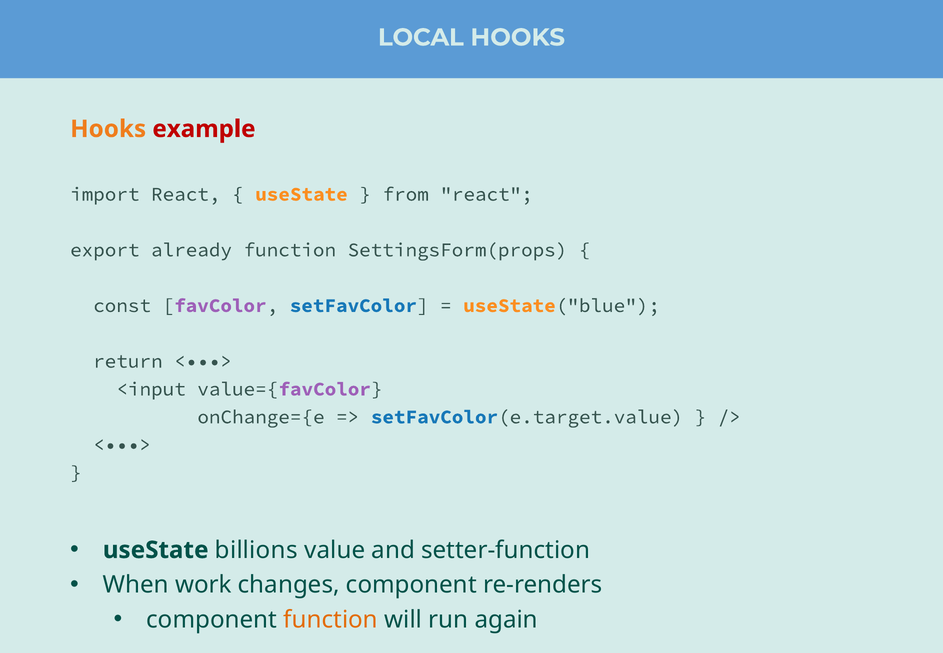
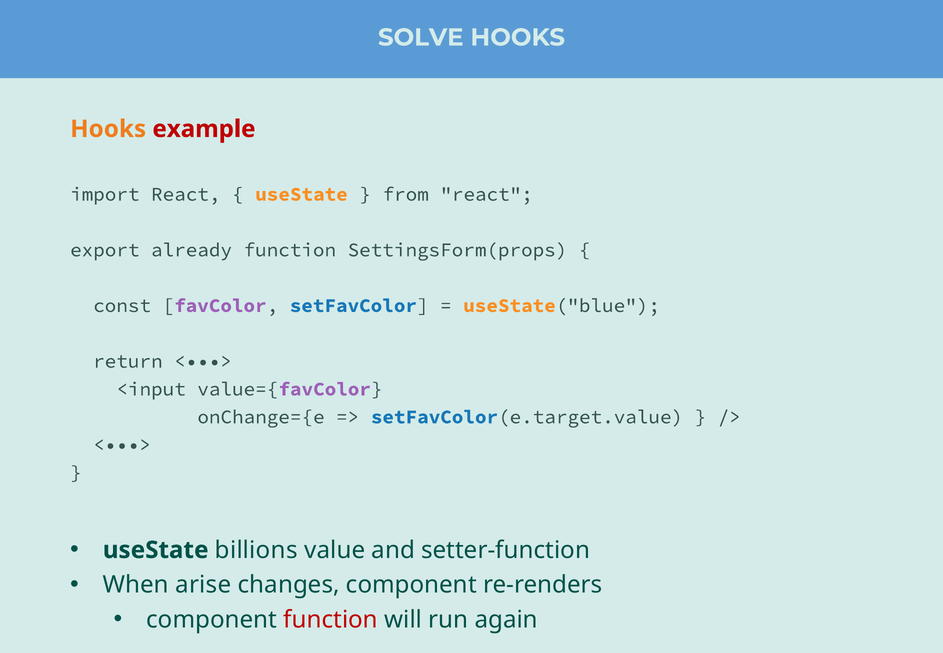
LOCAL: LOCAL -> SOLVE
work: work -> arise
function at (331, 620) colour: orange -> red
